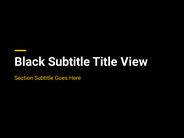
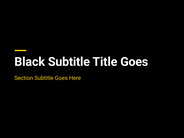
Title View: View -> Goes
